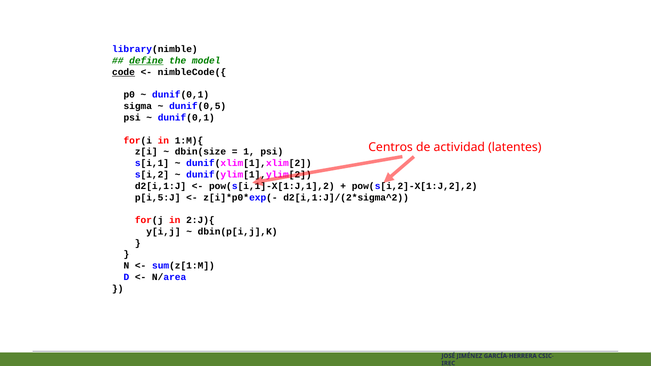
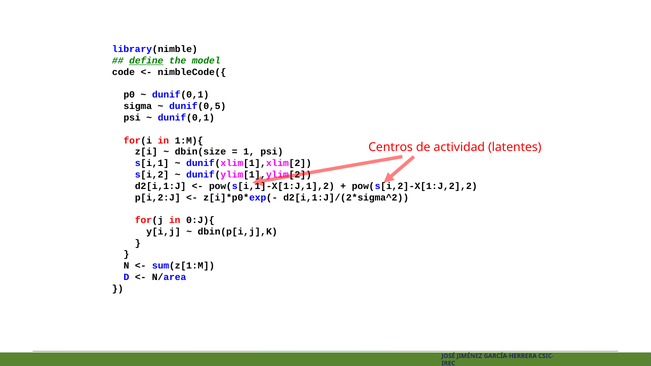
code underline: present -> none
p[i,5:J: p[i,5:J -> p[i,2:J
2:J){: 2:J){ -> 0:J){
